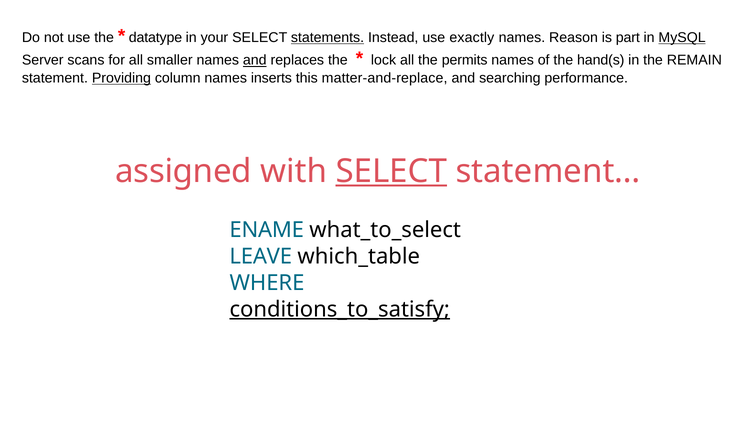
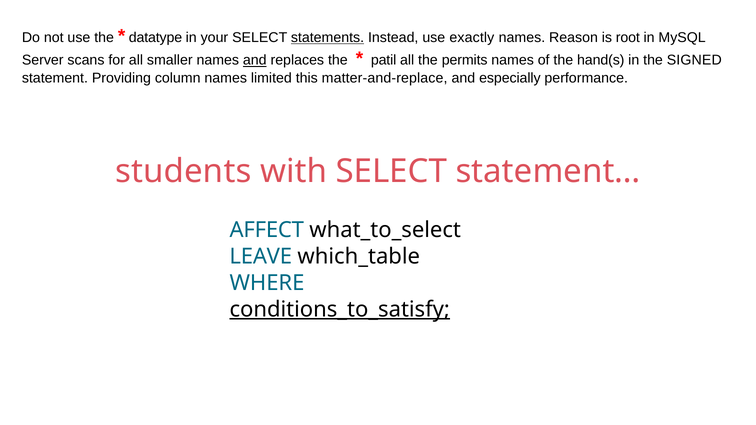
part: part -> root
MySQL underline: present -> none
lock: lock -> patil
REMAIN: REMAIN -> SIGNED
Providing underline: present -> none
inserts: inserts -> limited
searching: searching -> especially
assigned: assigned -> students
SELECT at (391, 171) underline: present -> none
ENAME: ENAME -> AFFECT
